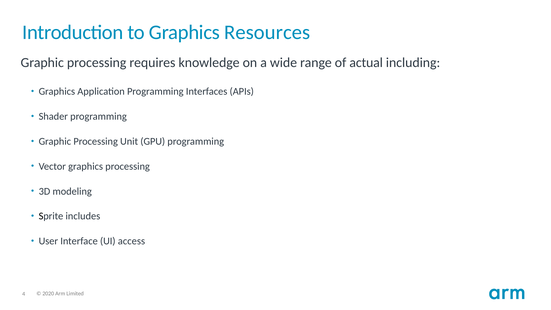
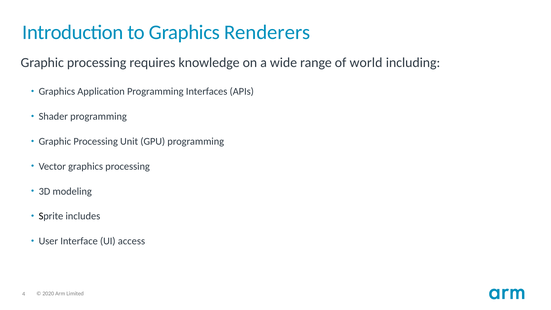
Resources: Resources -> Renderers
actual: actual -> world
